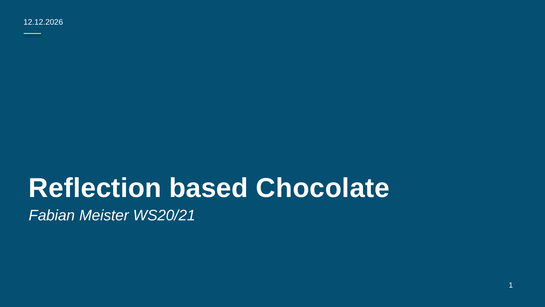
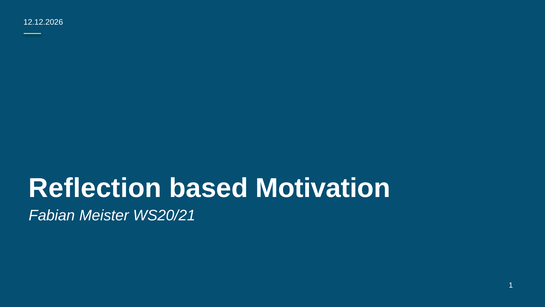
Chocolate: Chocolate -> Motivation
